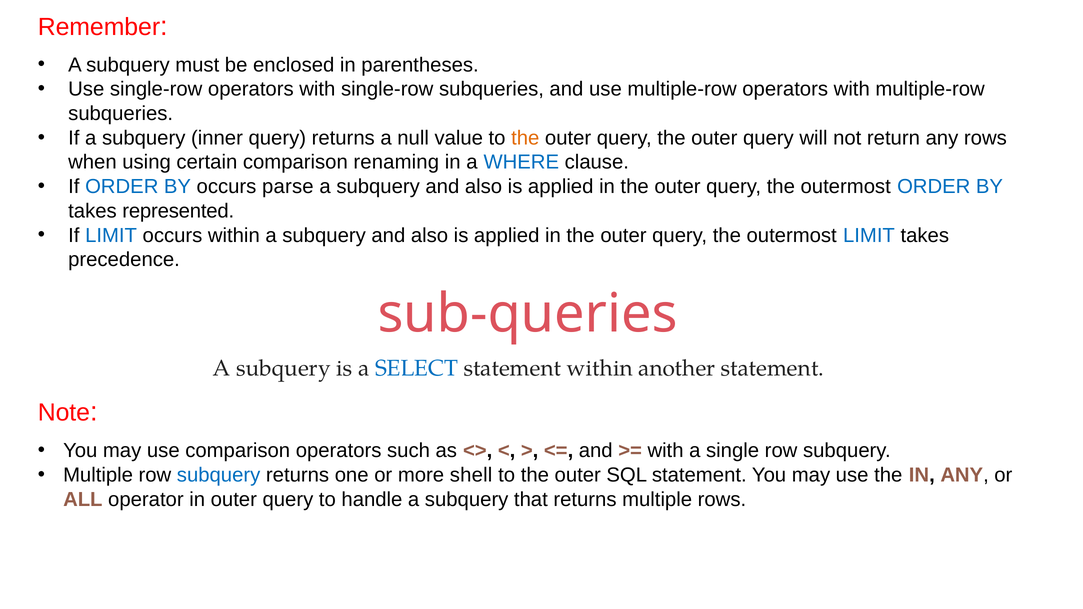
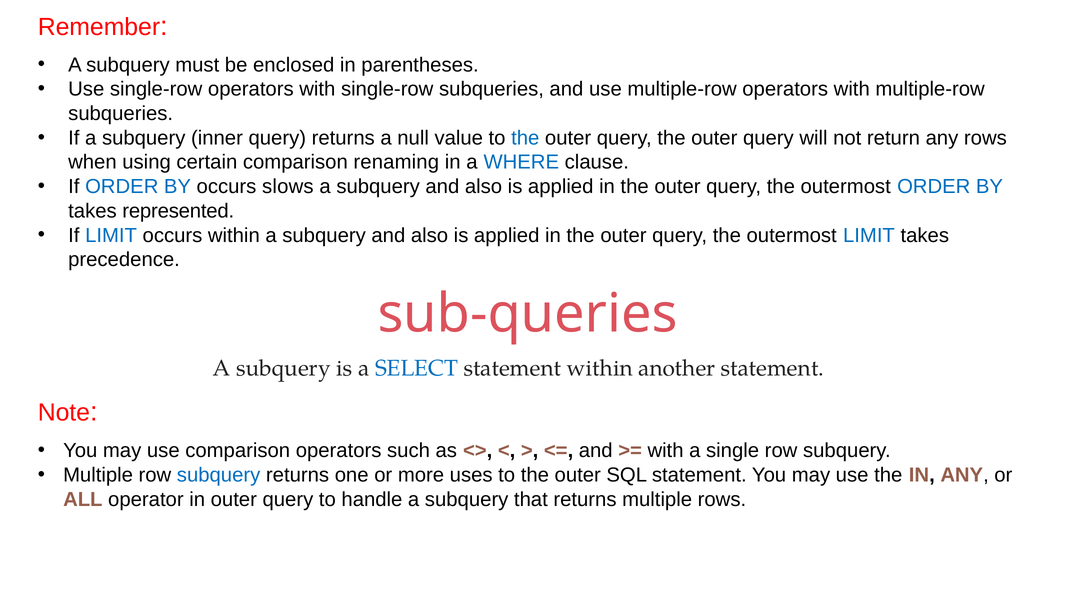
the at (525, 138) colour: orange -> blue
parse: parse -> slows
shell: shell -> uses
